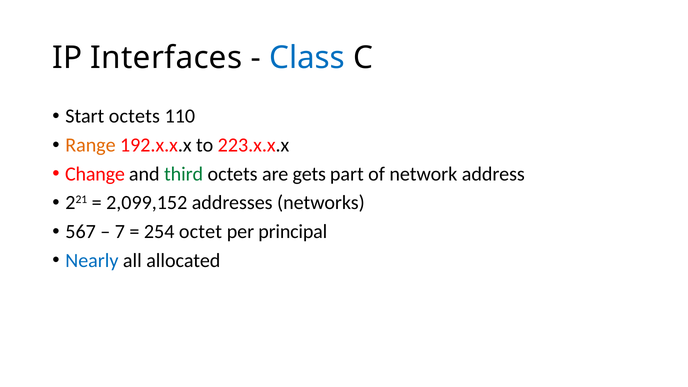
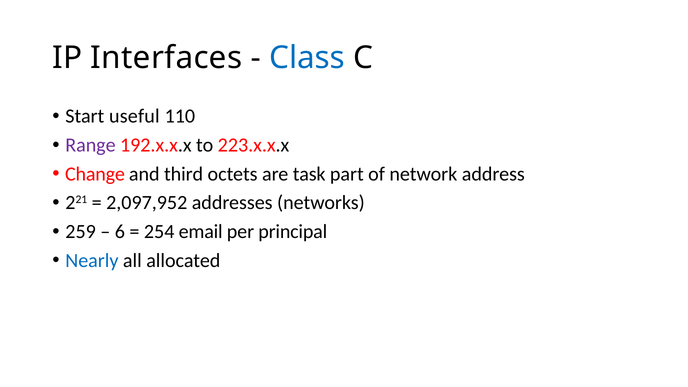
Start octets: octets -> useful
Range colour: orange -> purple
third colour: green -> black
gets: gets -> task
2,099,152: 2,099,152 -> 2,097,952
567: 567 -> 259
7: 7 -> 6
octet: octet -> email
